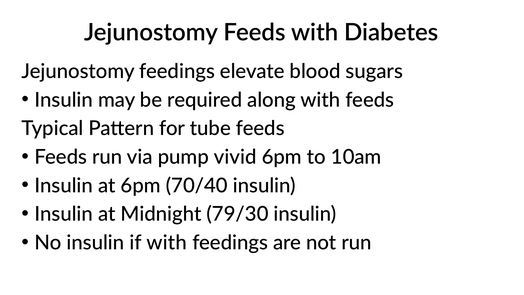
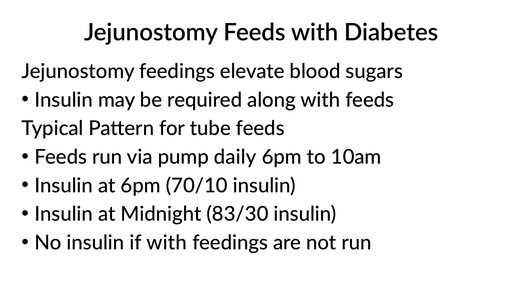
vivid: vivid -> daily
70/40: 70/40 -> 70/10
79/30: 79/30 -> 83/30
